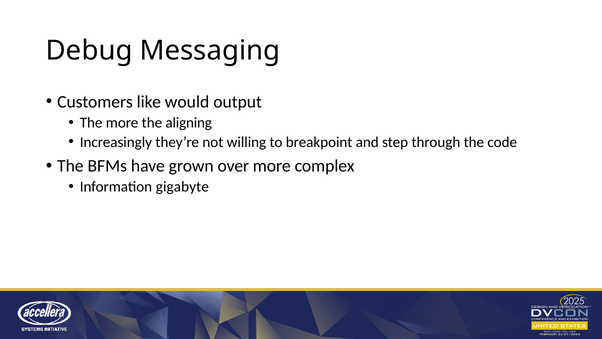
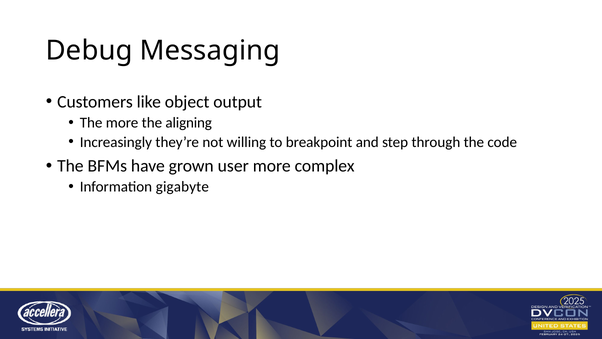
would: would -> object
over: over -> user
